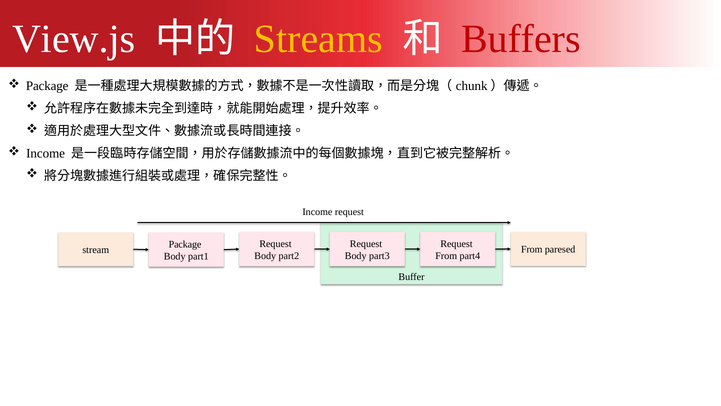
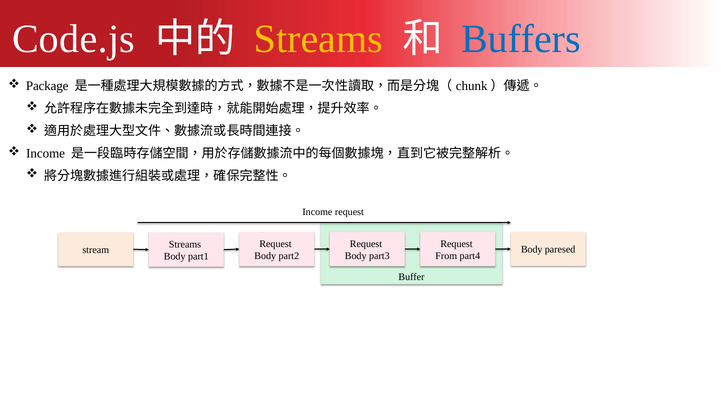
View.js: View.js -> Code.js
Buffers colour: red -> blue
Package at (185, 244): Package -> Streams
From at (532, 249): From -> Body
